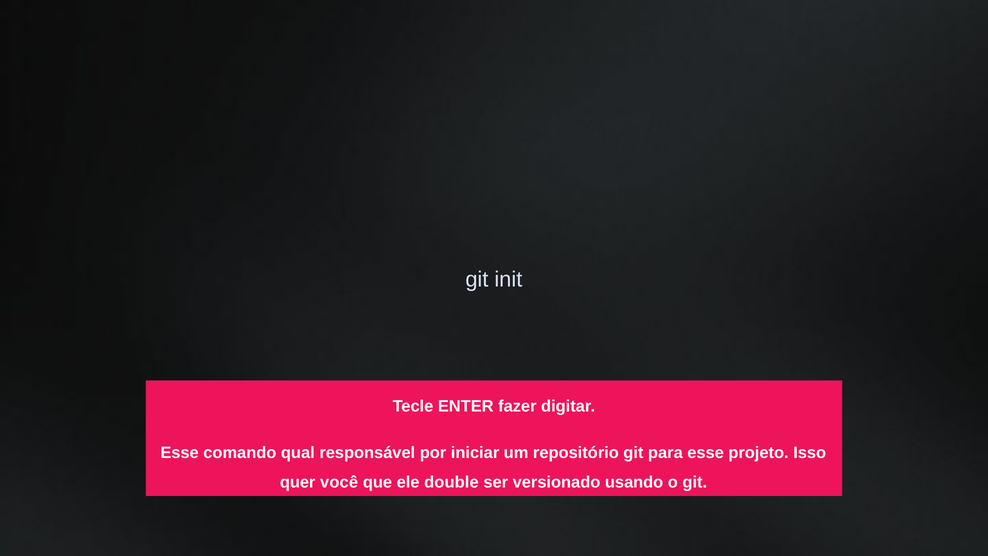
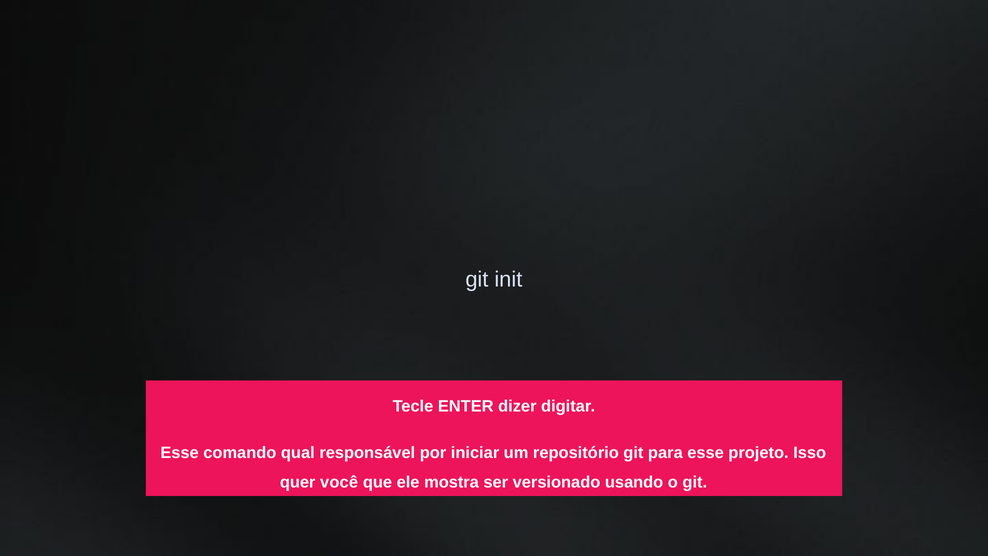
fazer: fazer -> dizer
double: double -> mostra
